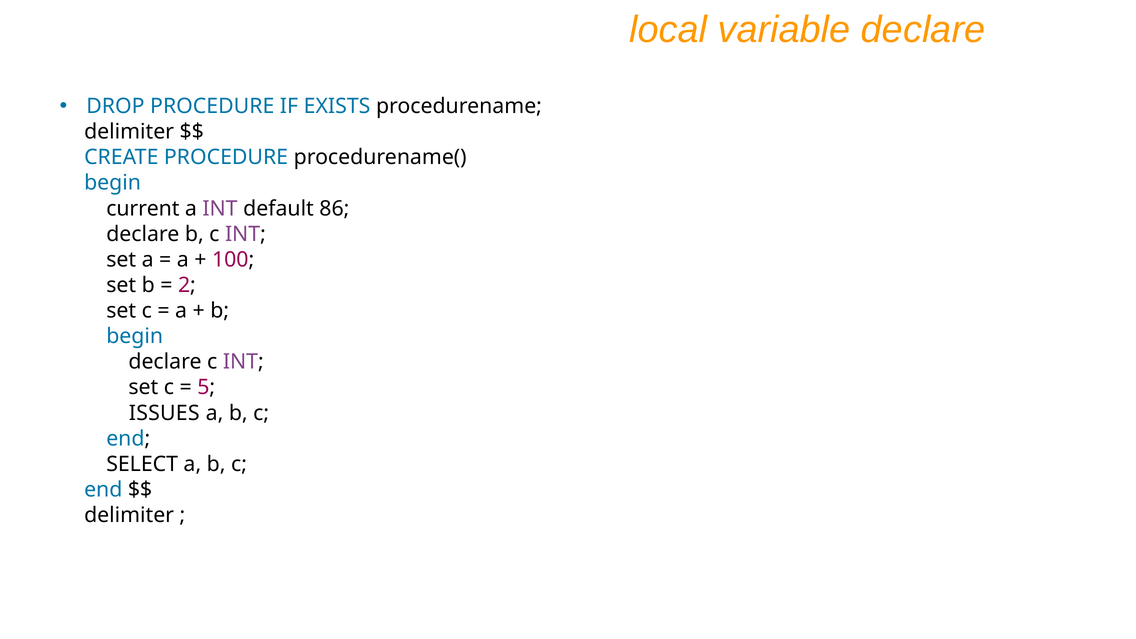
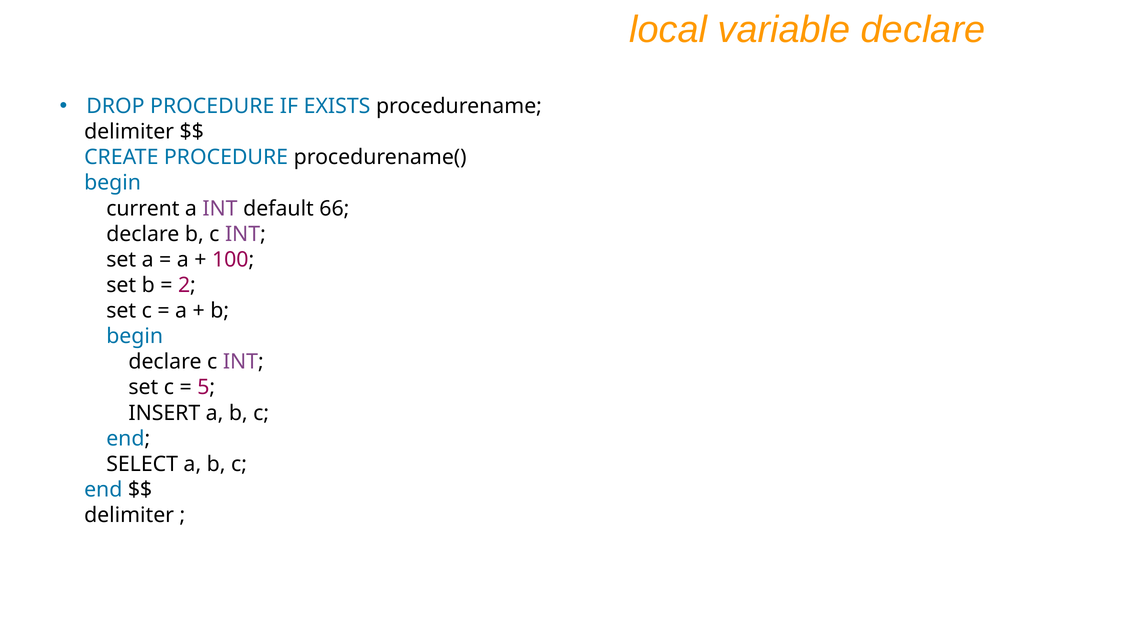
86: 86 -> 66
ISSUES: ISSUES -> INSERT
